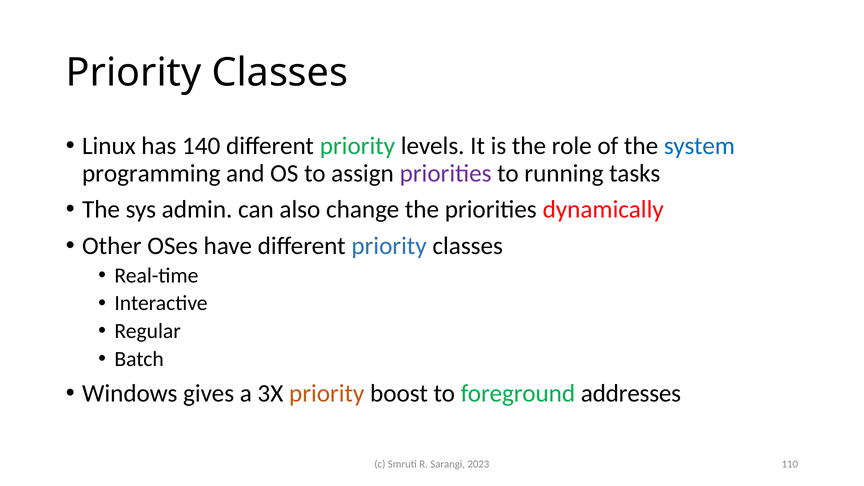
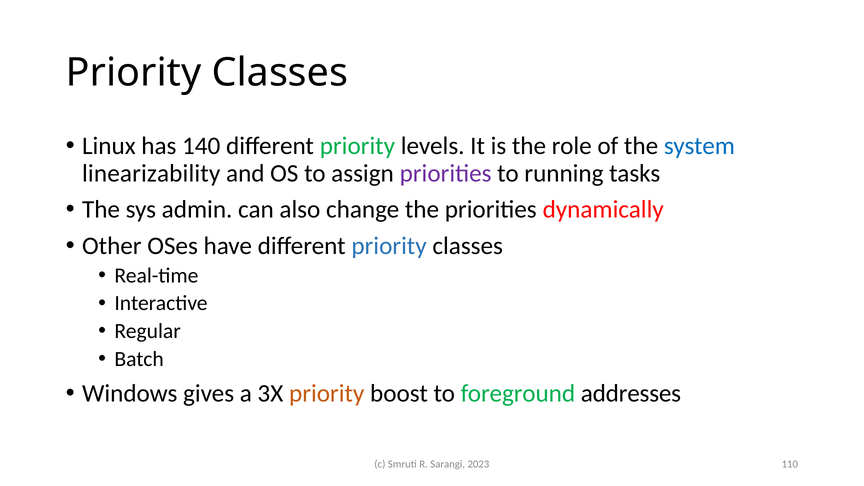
programming: programming -> linearizability
